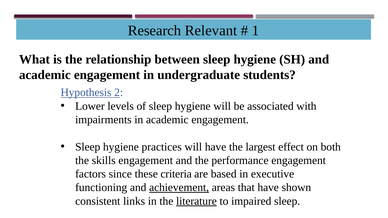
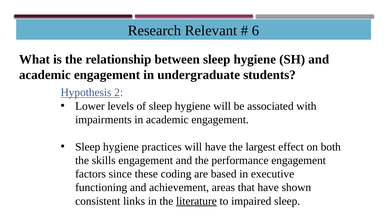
1: 1 -> 6
criteria: criteria -> coding
achievement underline: present -> none
